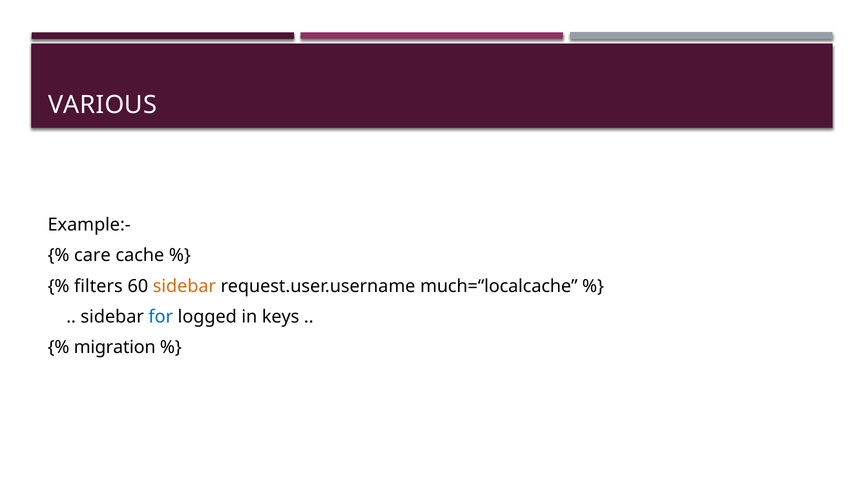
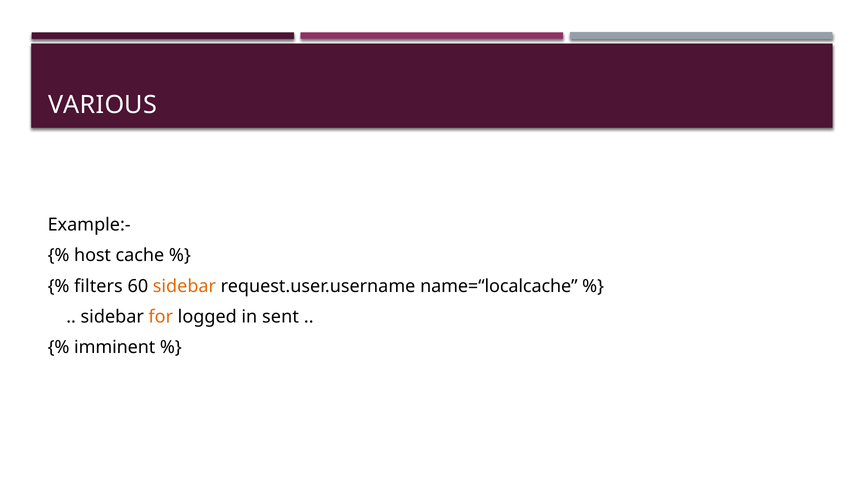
care: care -> host
much=“localcache: much=“localcache -> name=“localcache
for colour: blue -> orange
keys: keys -> sent
migration: migration -> imminent
